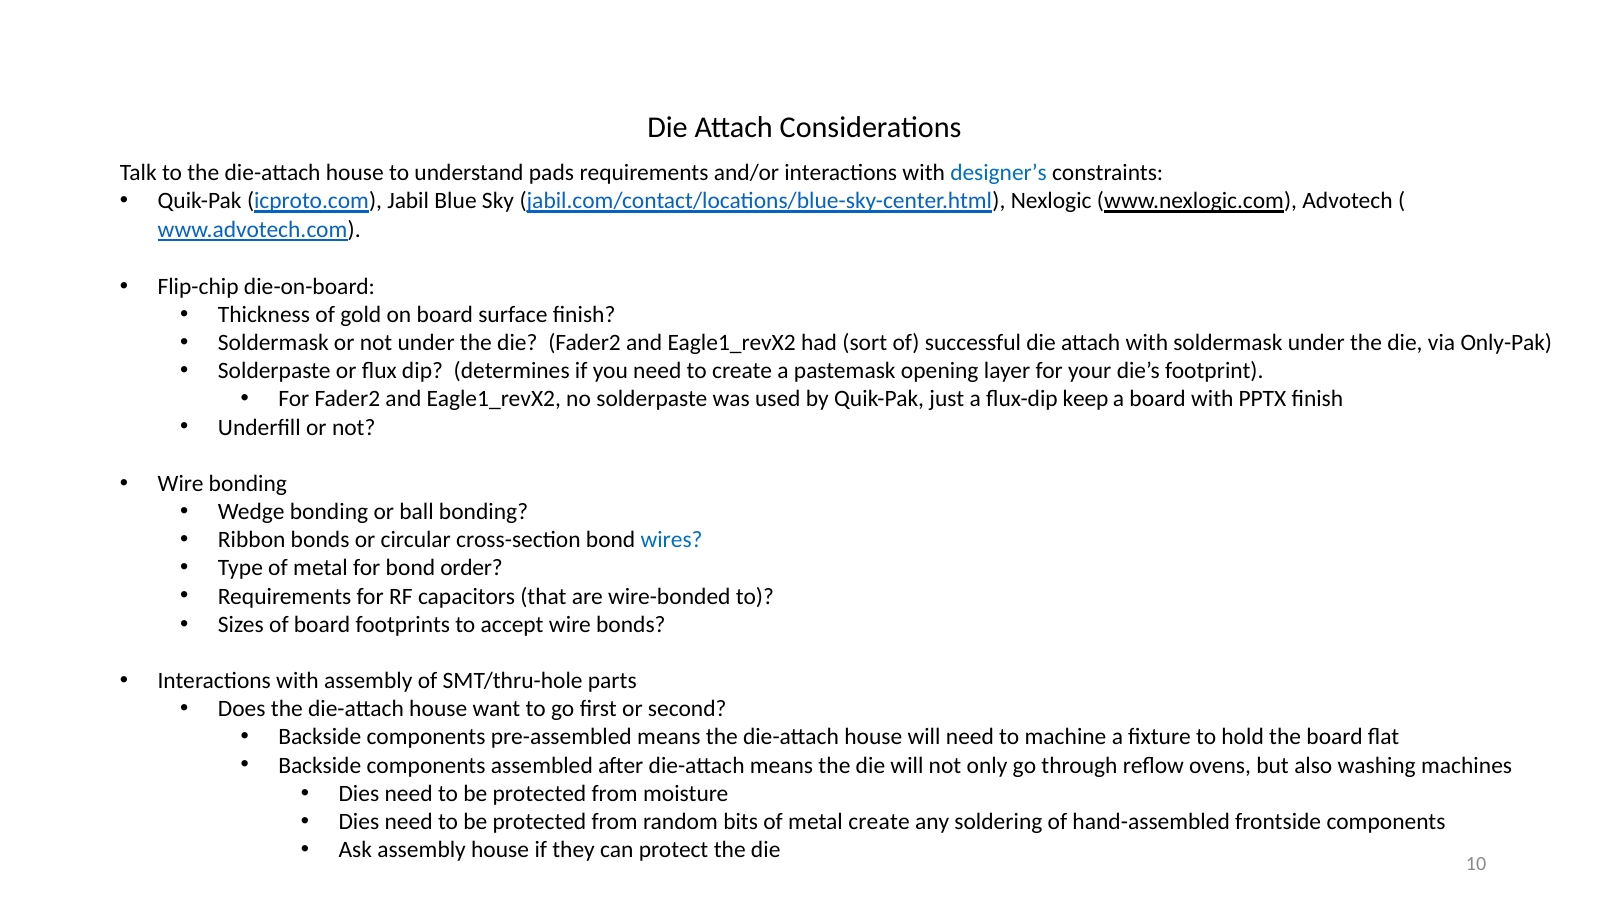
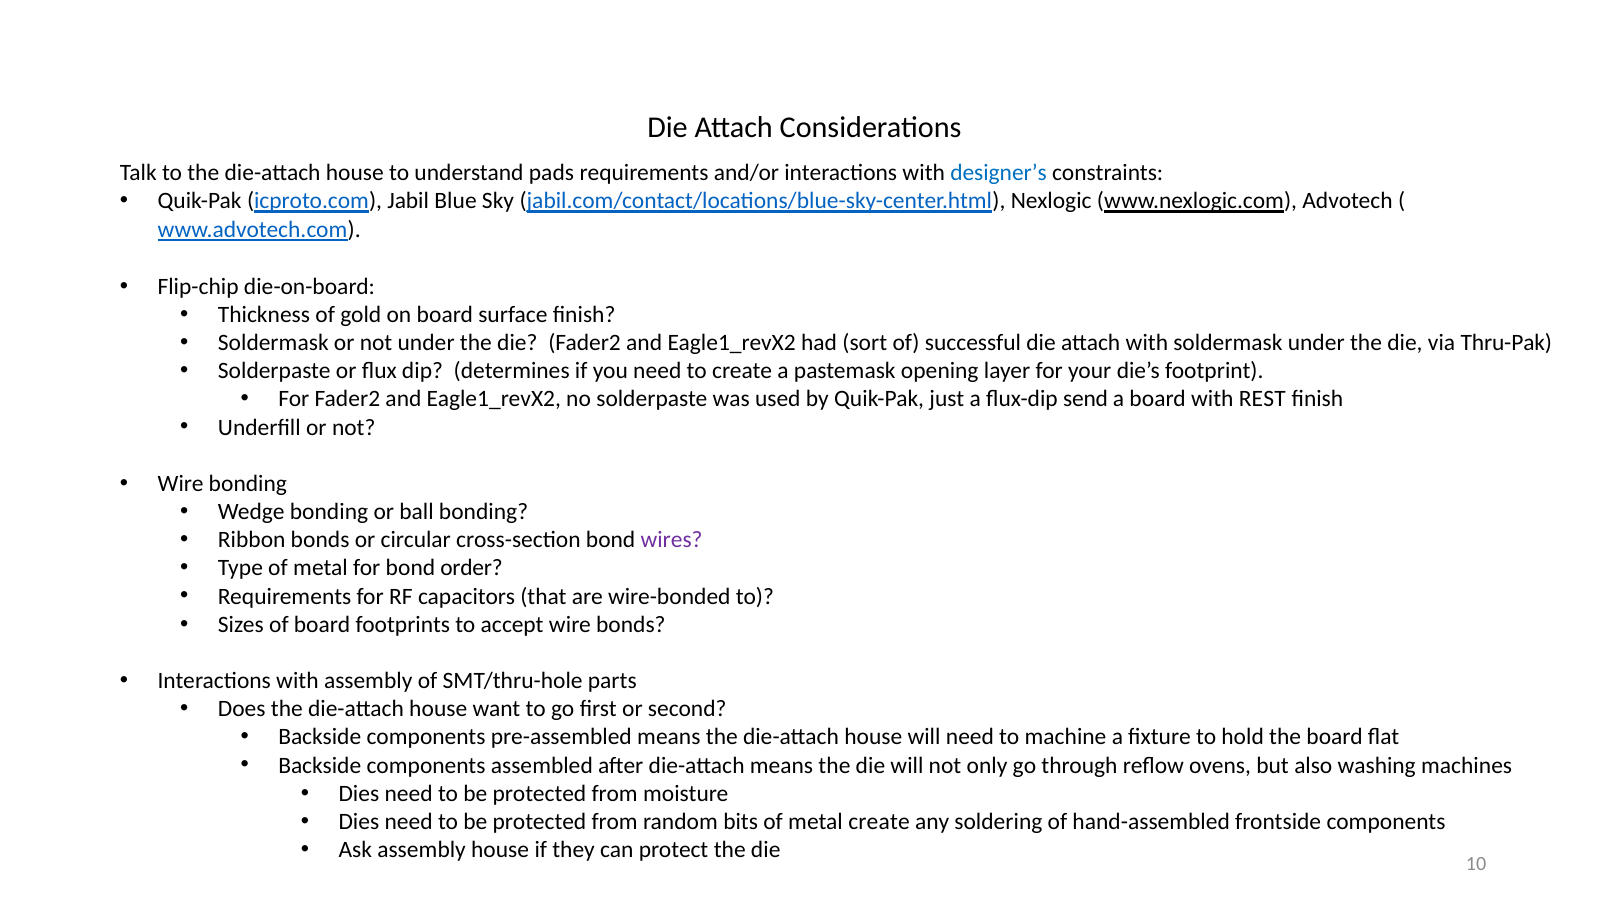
Only-Pak: Only-Pak -> Thru-Pak
keep: keep -> send
PPTX: PPTX -> REST
wires colour: blue -> purple
